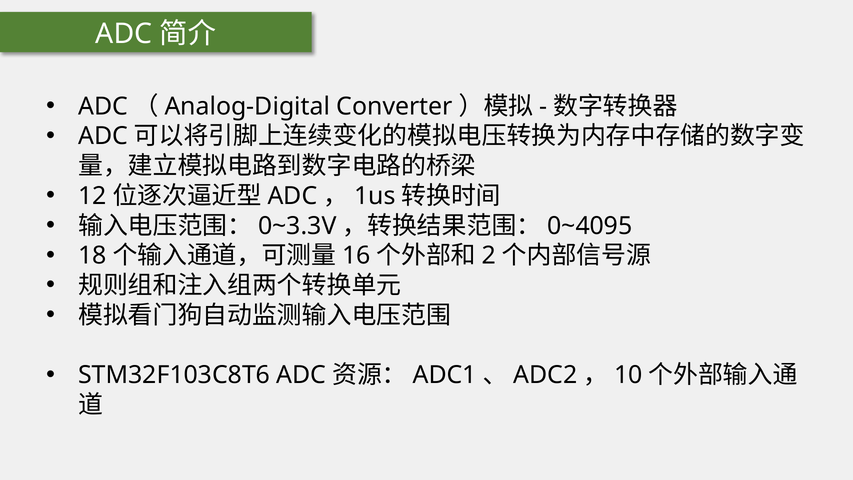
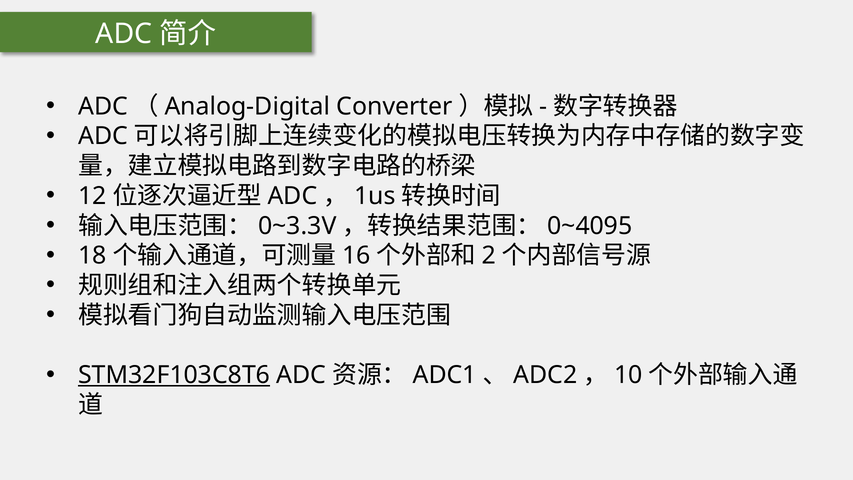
STM32F103C8T6 underline: none -> present
